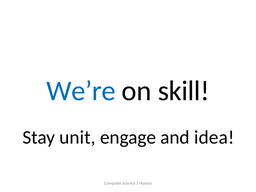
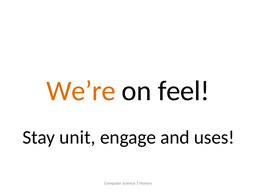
We’re colour: blue -> orange
skill: skill -> feel
idea: idea -> uses
